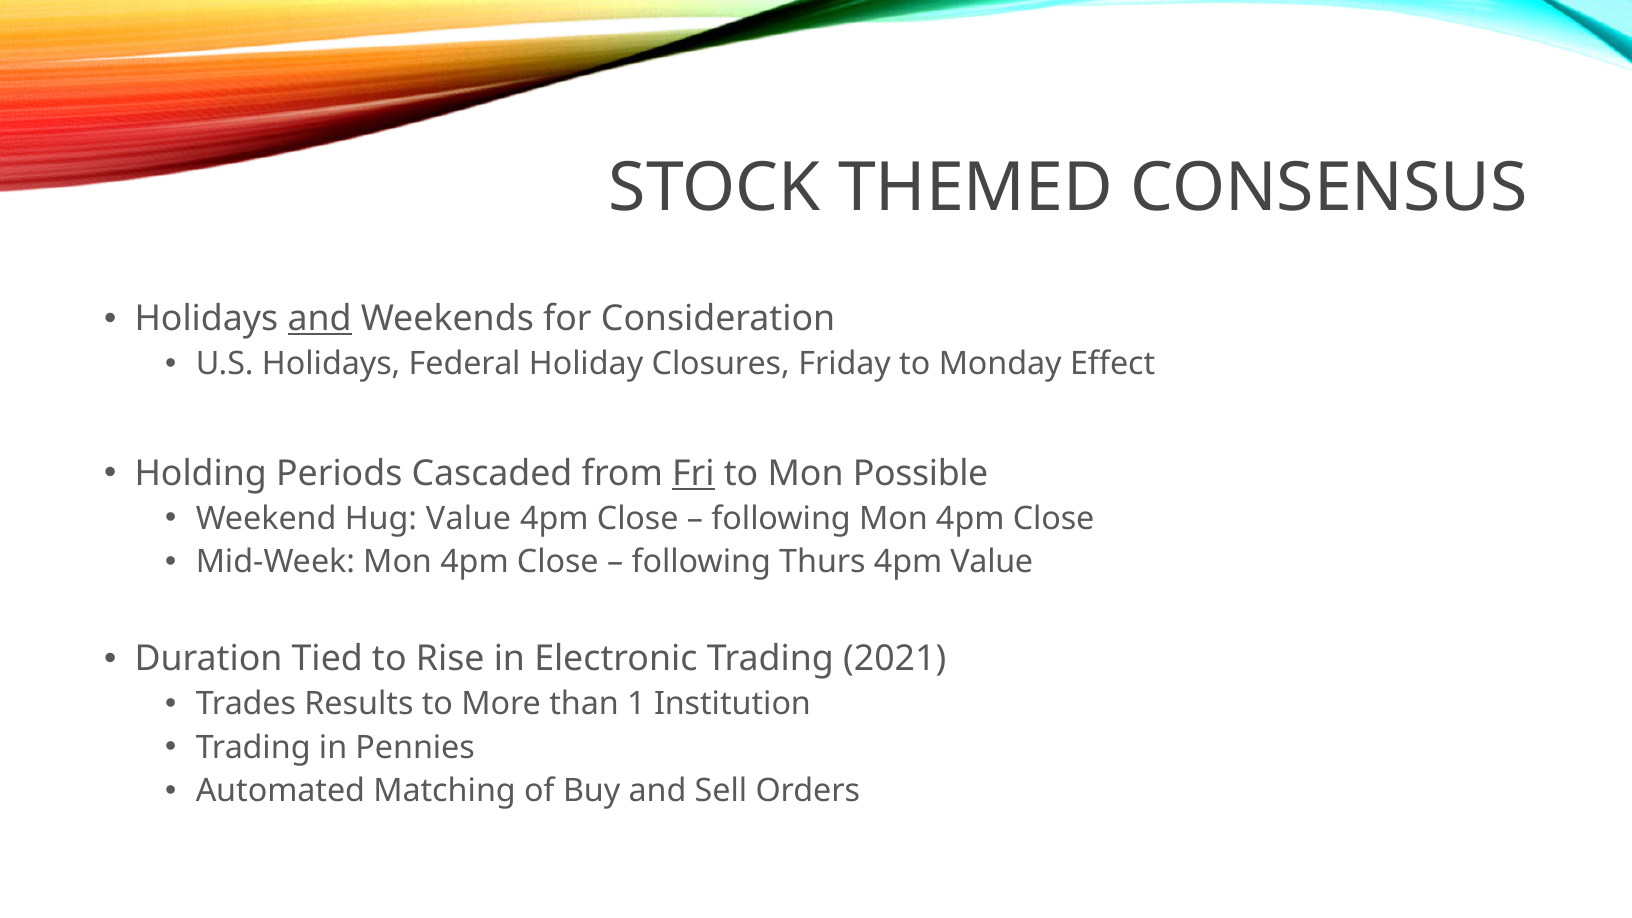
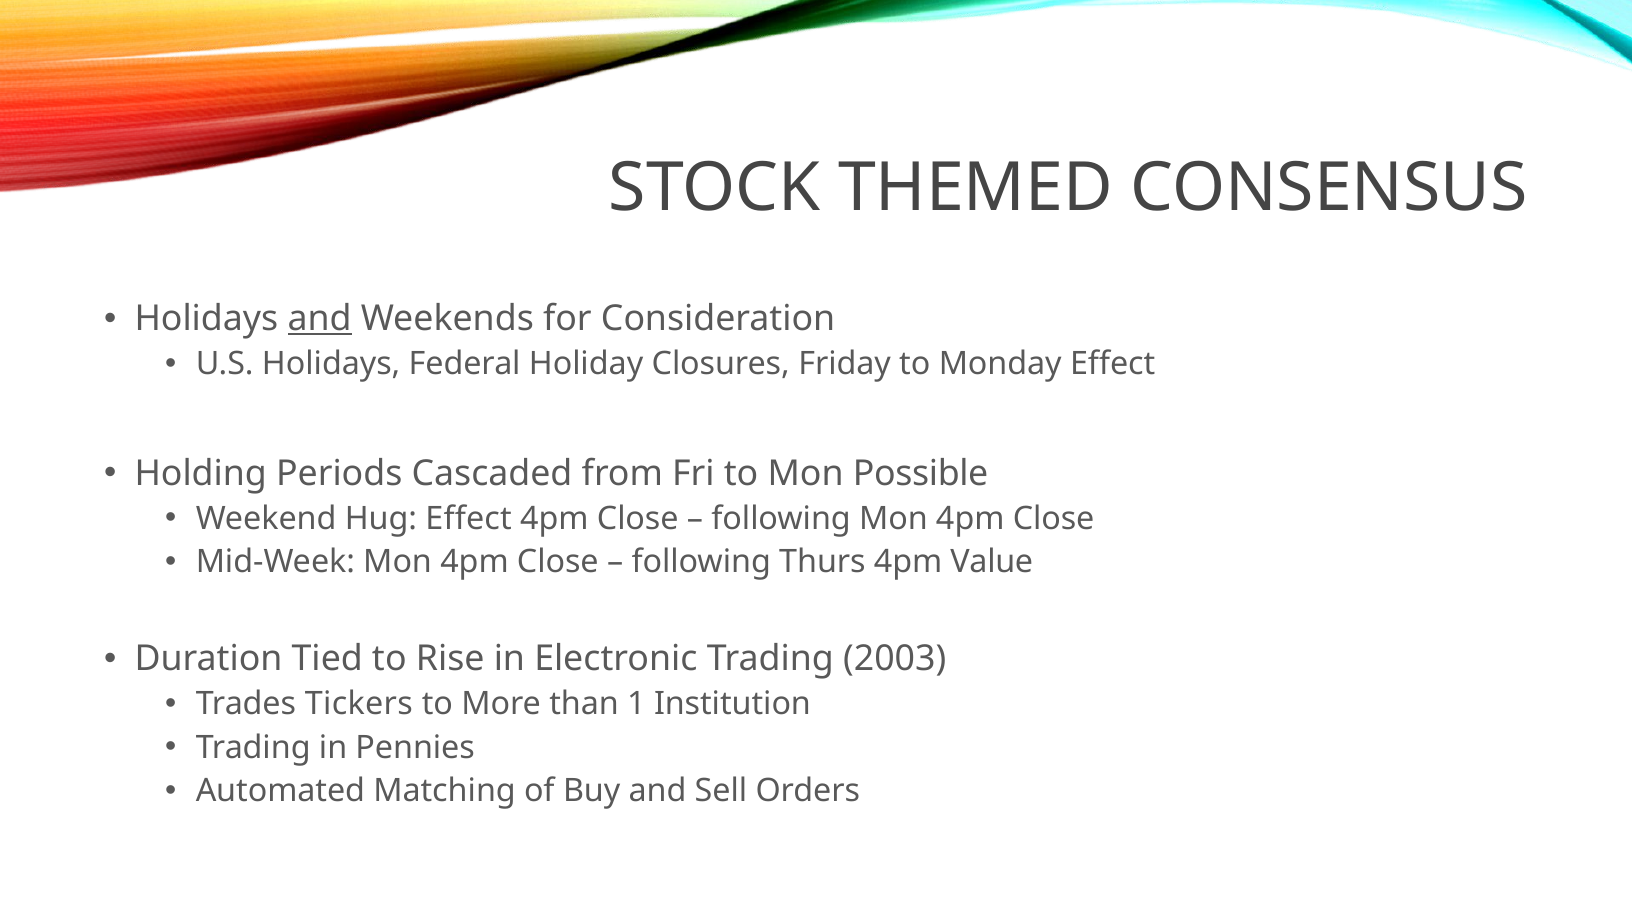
Fri underline: present -> none
Hug Value: Value -> Effect
2021: 2021 -> 2003
Results: Results -> Tickers
